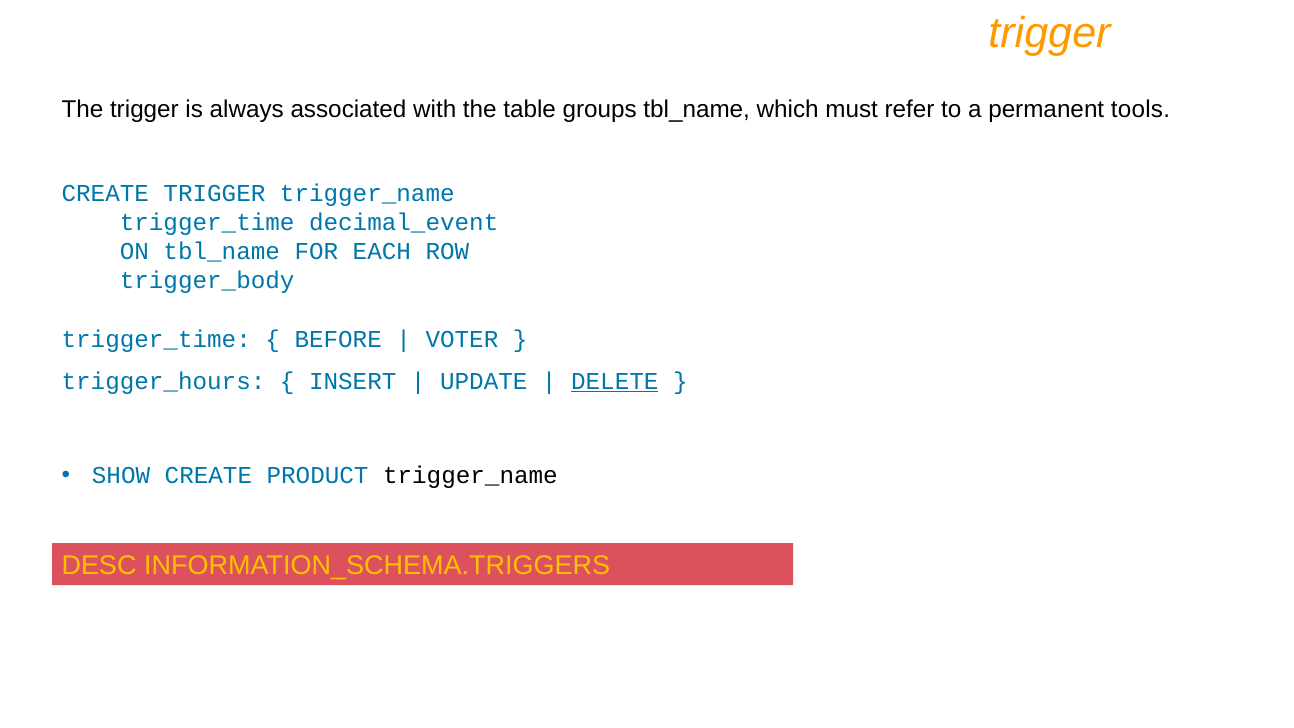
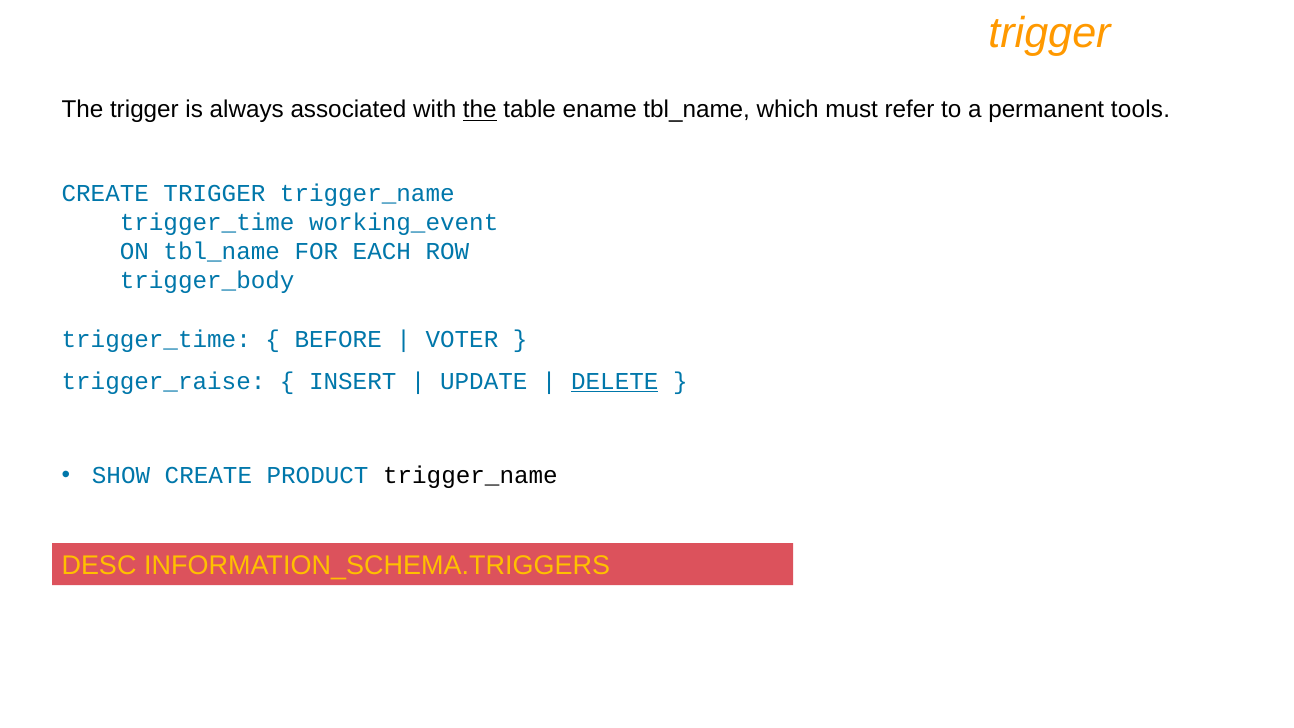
the at (480, 110) underline: none -> present
groups: groups -> ename
decimal_event: decimal_event -> working_event
trigger_hours: trigger_hours -> trigger_raise
